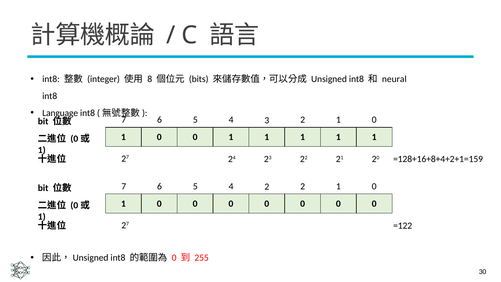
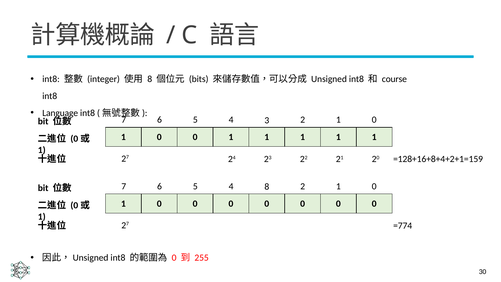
neural: neural -> course
4 2: 2 -> 8
=122: =122 -> =774
